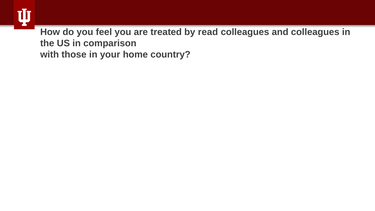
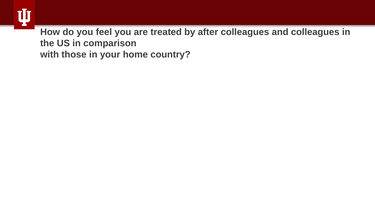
read: read -> after
